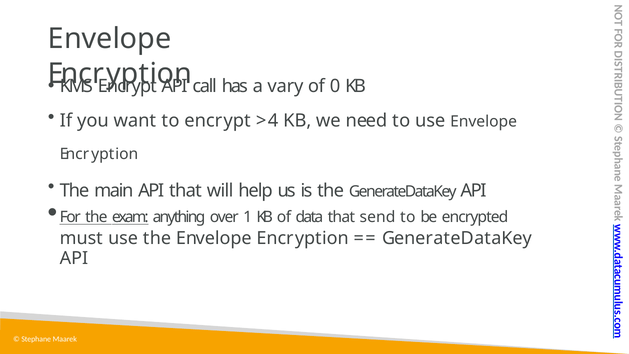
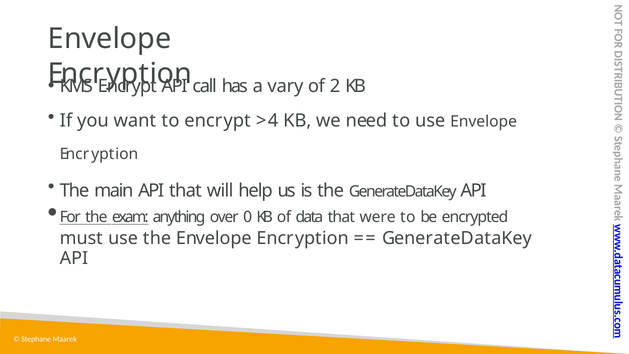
0: 0 -> 2
1: 1 -> 0
send: send -> were
